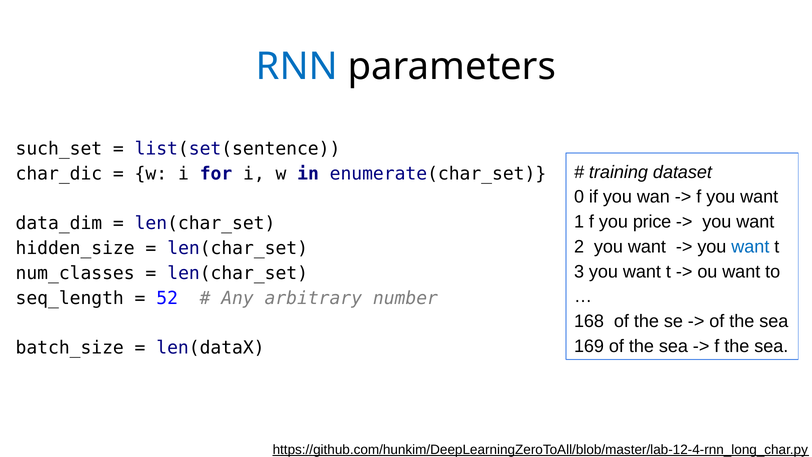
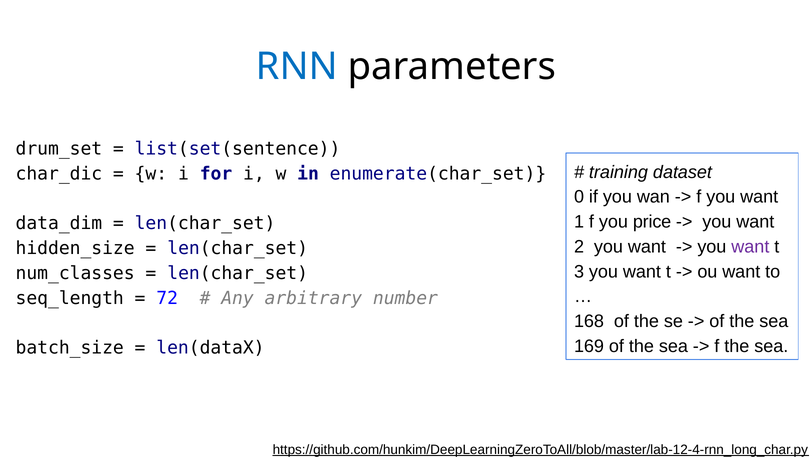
such_set: such_set -> drum_set
want at (750, 247) colour: blue -> purple
52: 52 -> 72
